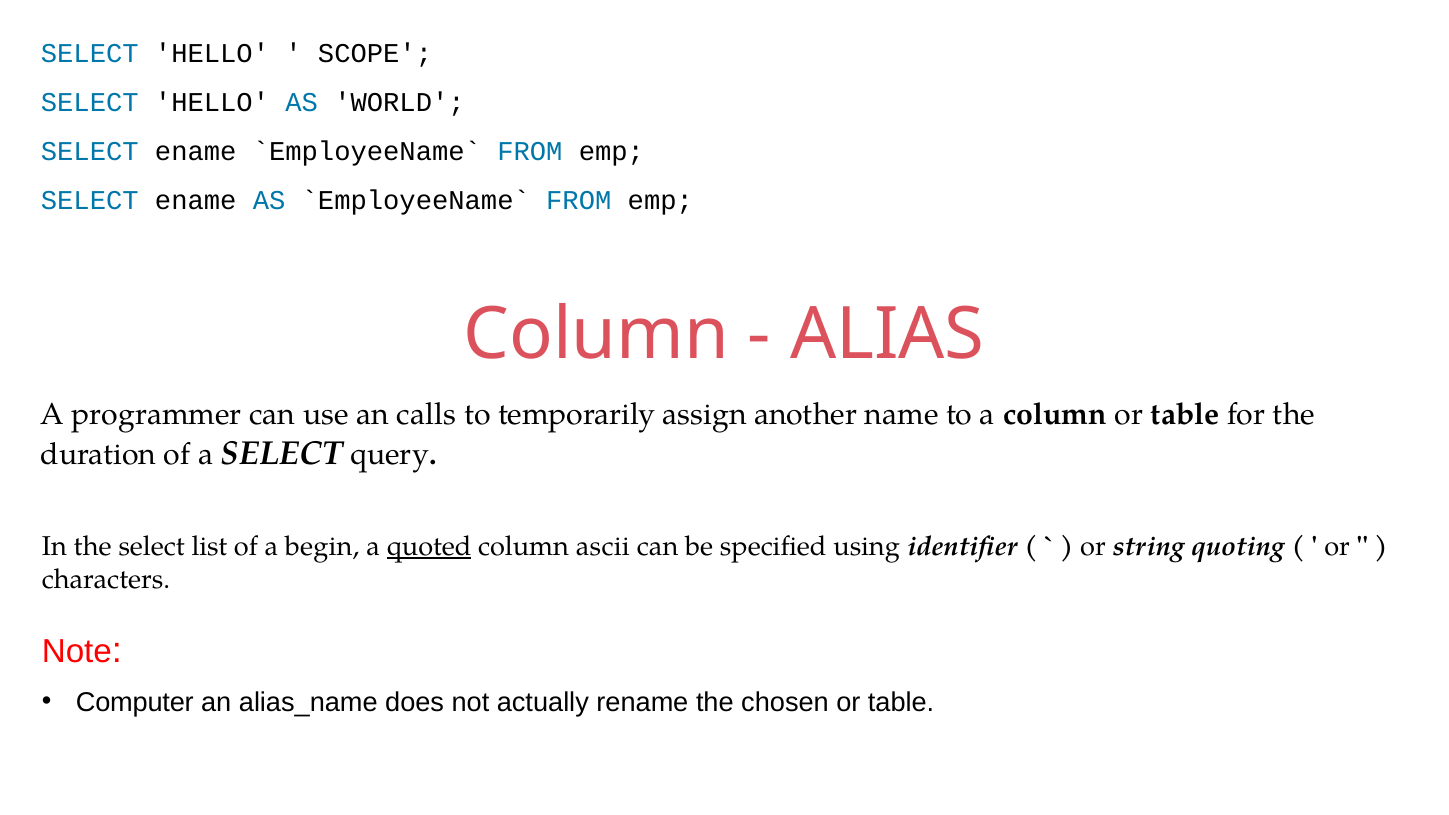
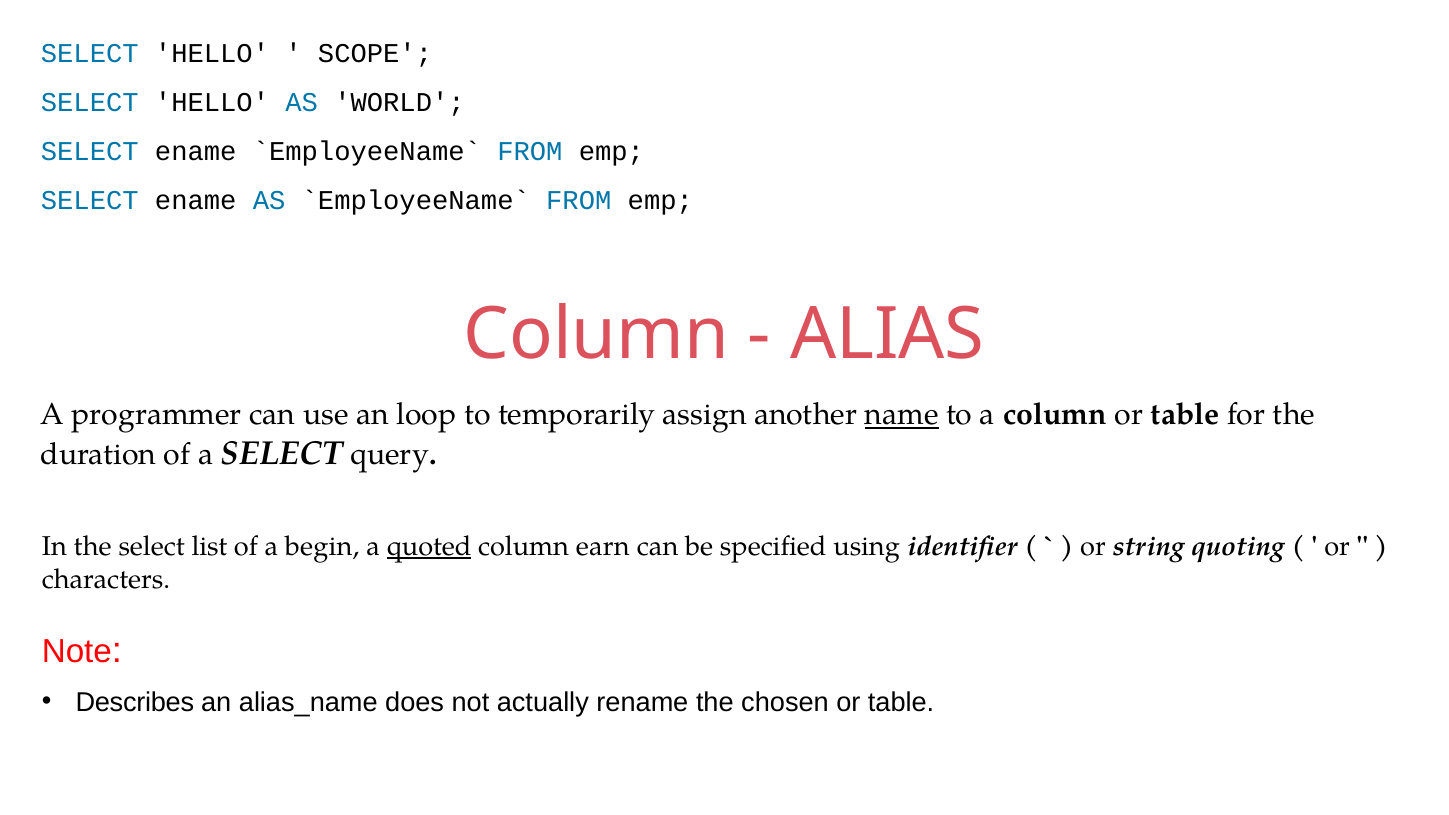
calls: calls -> loop
name underline: none -> present
ascii: ascii -> earn
Computer: Computer -> Describes
